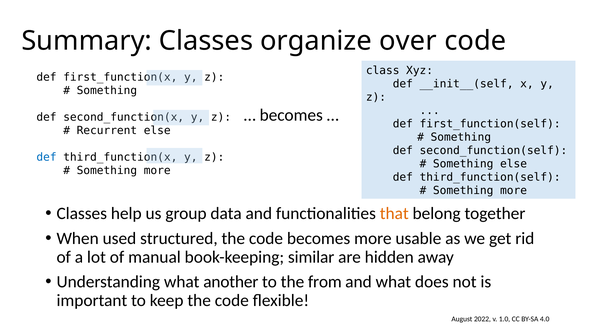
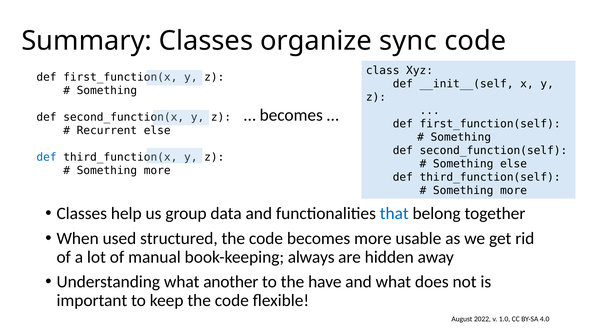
over: over -> sync
that colour: orange -> blue
similar: similar -> always
from: from -> have
